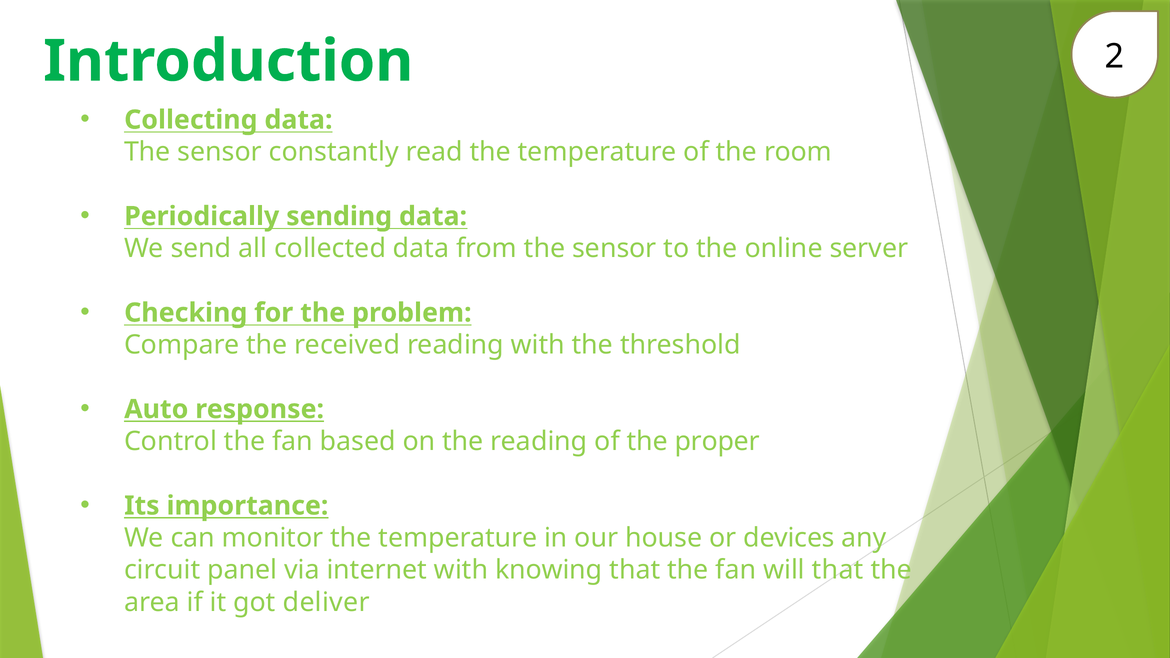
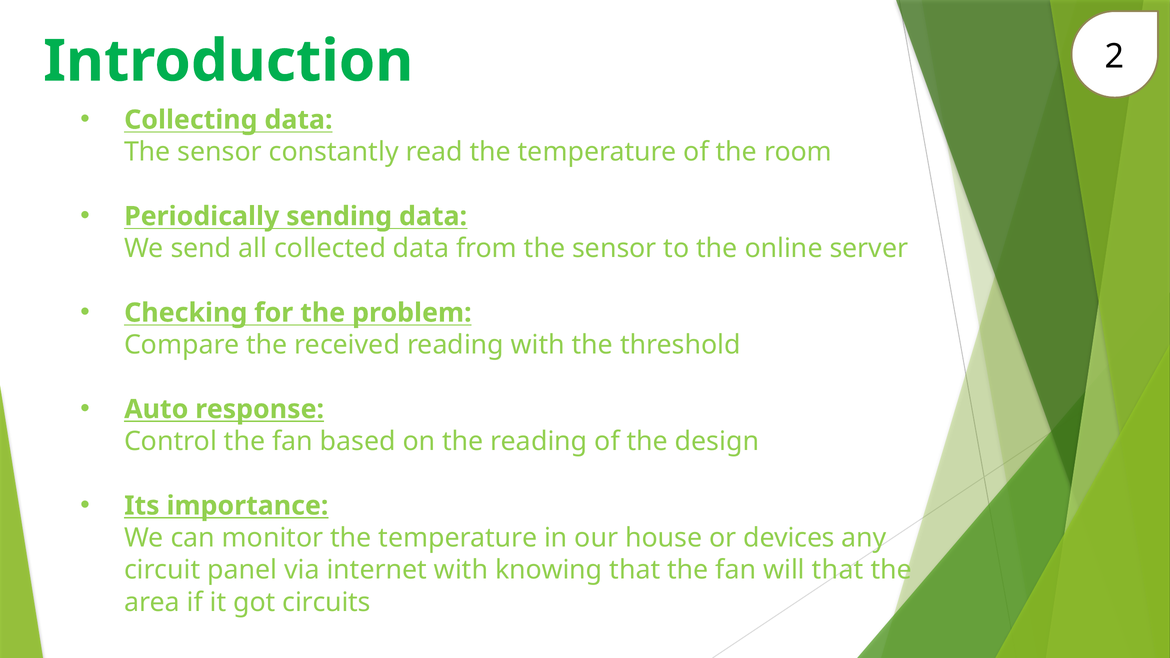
proper: proper -> design
deliver: deliver -> circuits
